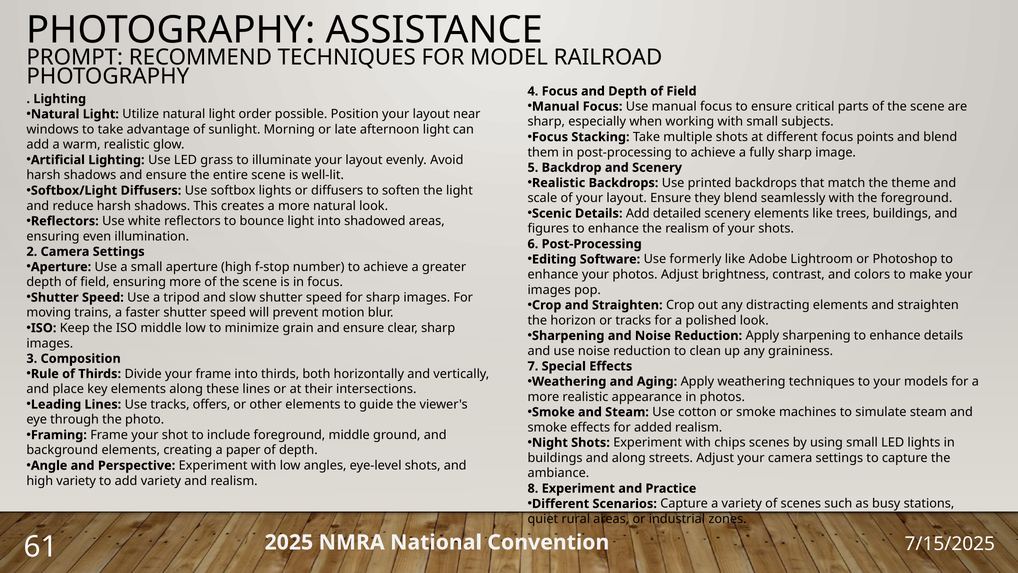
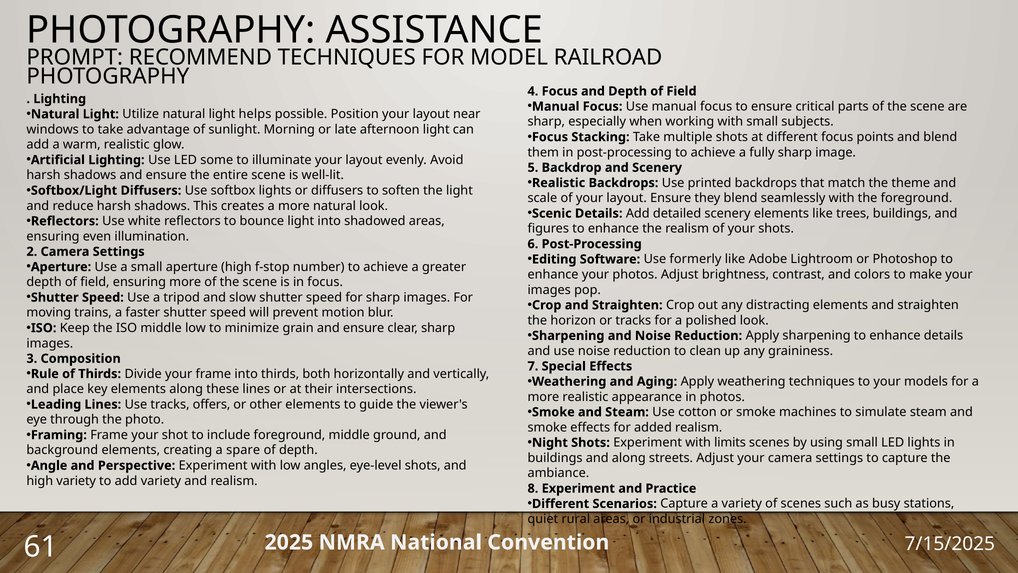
order: order -> helps
grass: grass -> some
chips: chips -> limits
paper: paper -> spare
